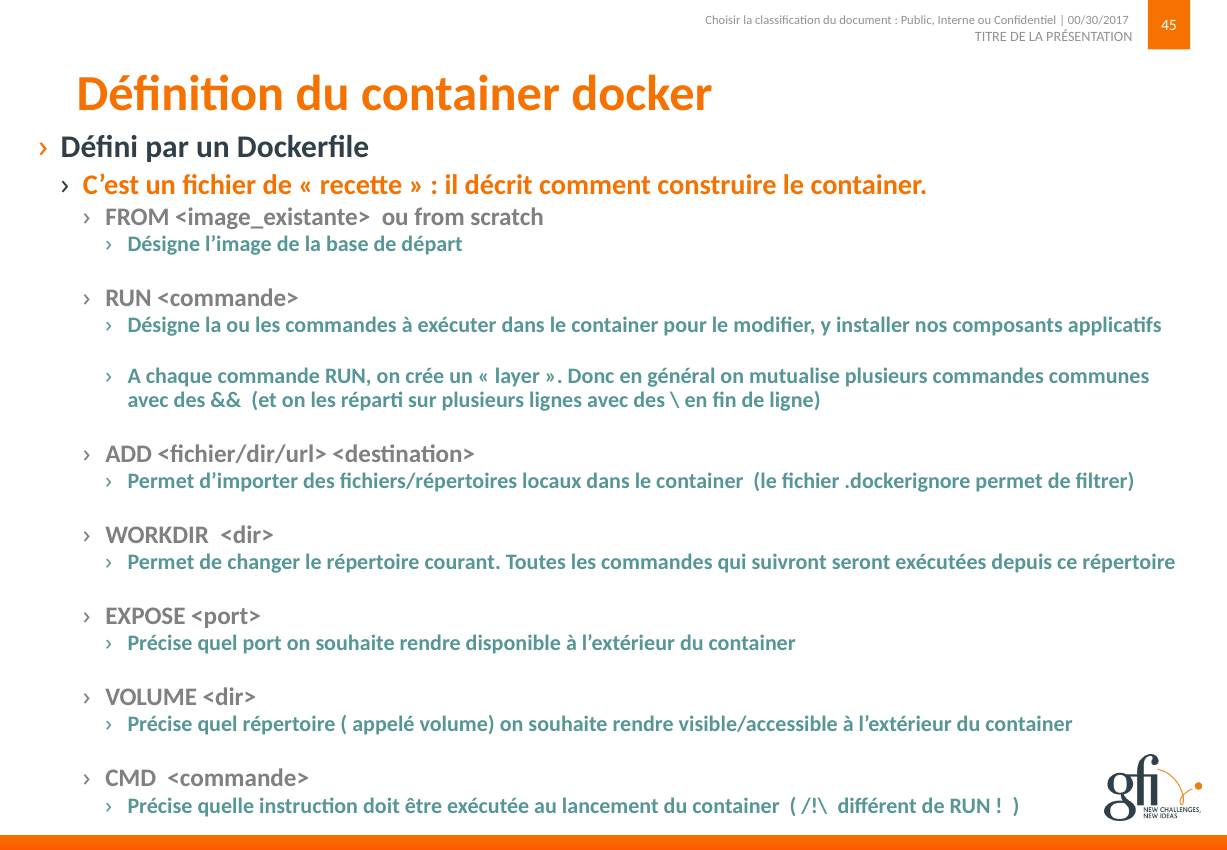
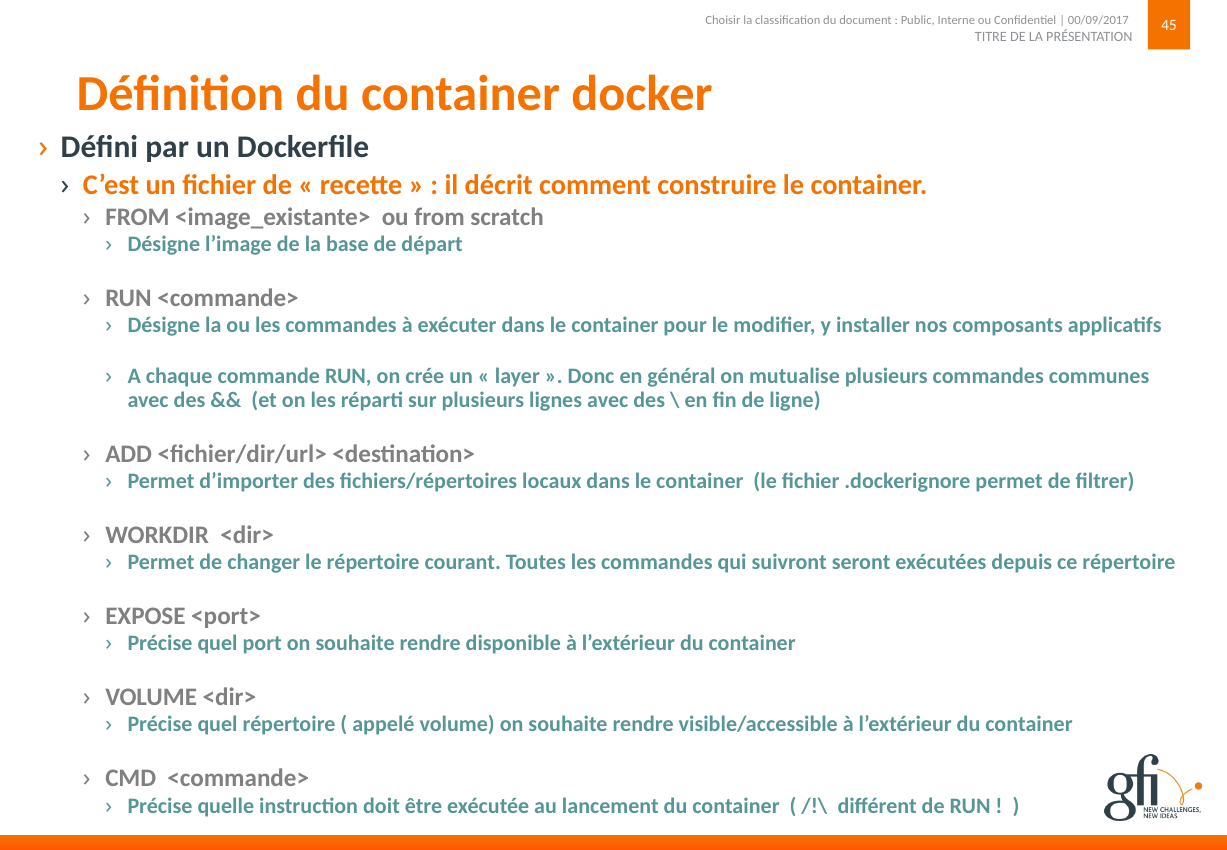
00/30/2017: 00/30/2017 -> 00/09/2017
